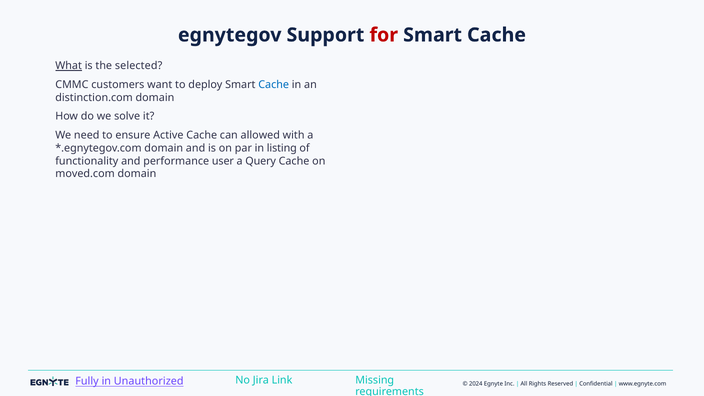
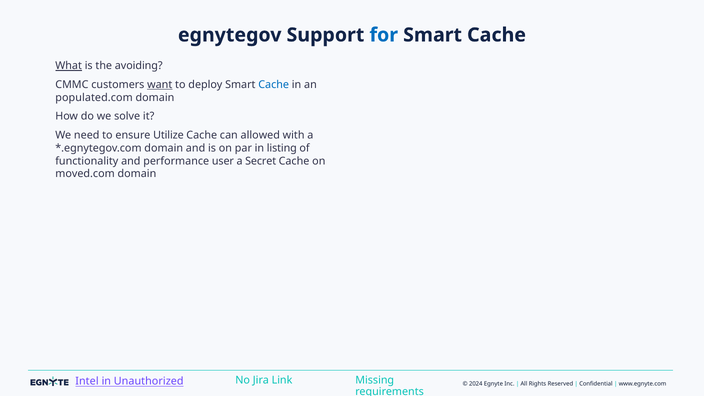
for colour: red -> blue
selected: selected -> avoiding
want underline: none -> present
distinction.com: distinction.com -> populated.com
Active: Active -> Utilize
Query: Query -> Secret
Fully: Fully -> Intel
